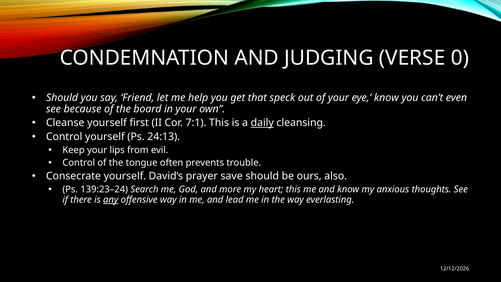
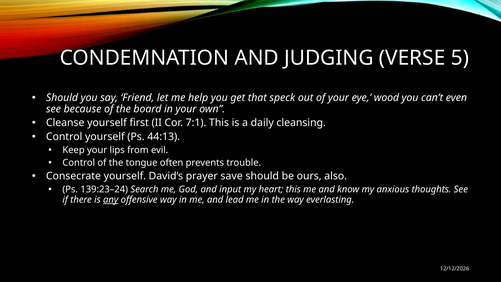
0: 0 -> 5
eye know: know -> wood
daily underline: present -> none
24:13: 24:13 -> 44:13
more: more -> input
